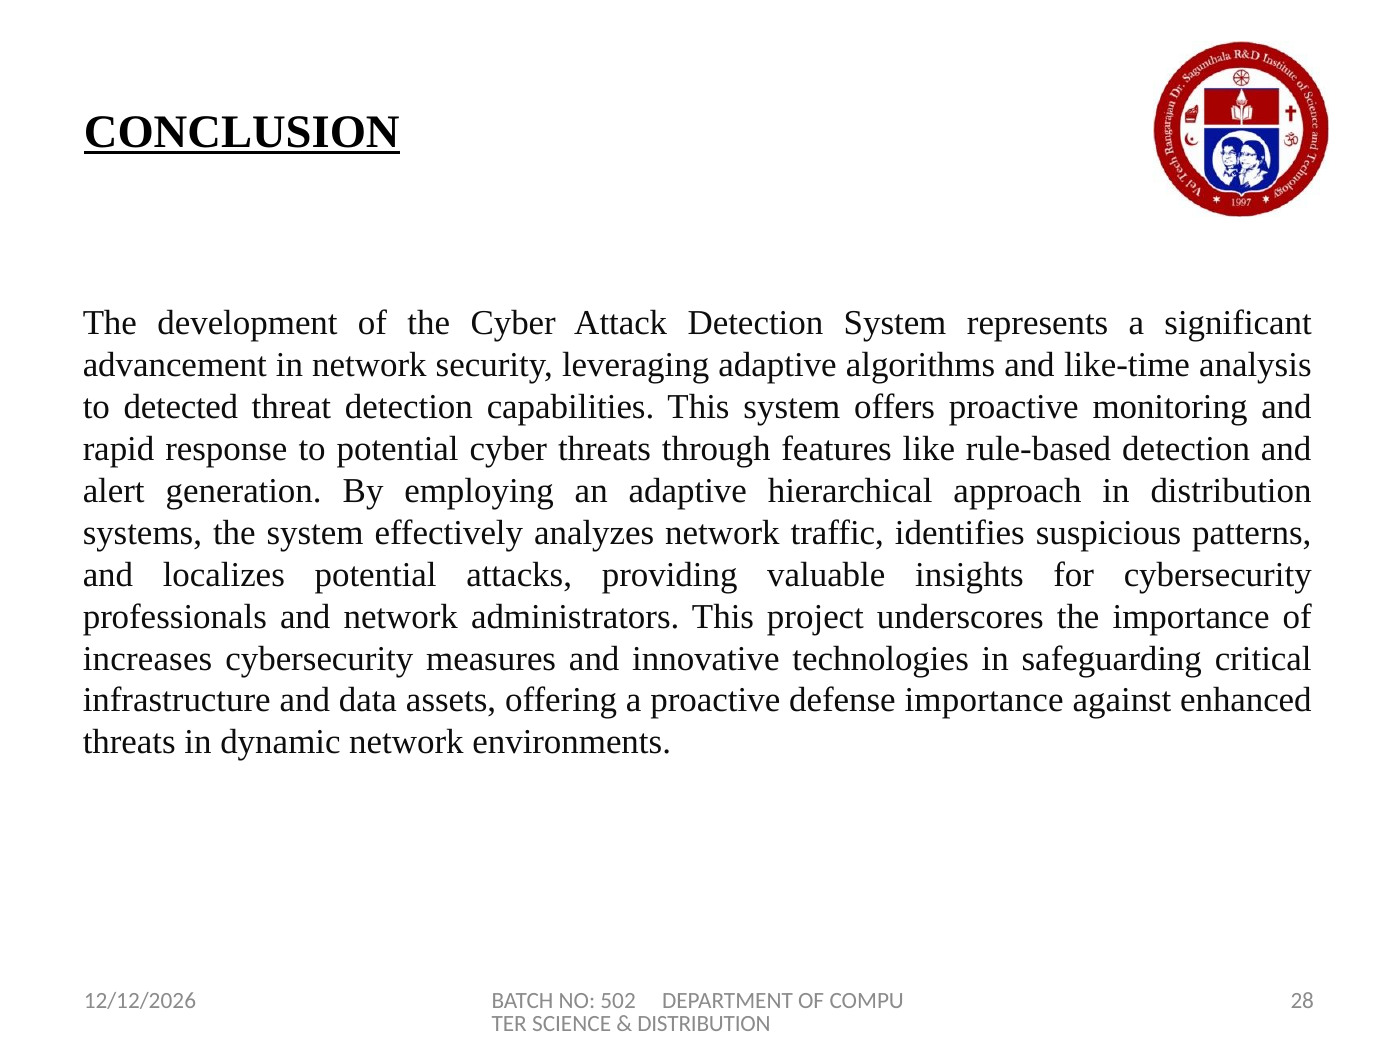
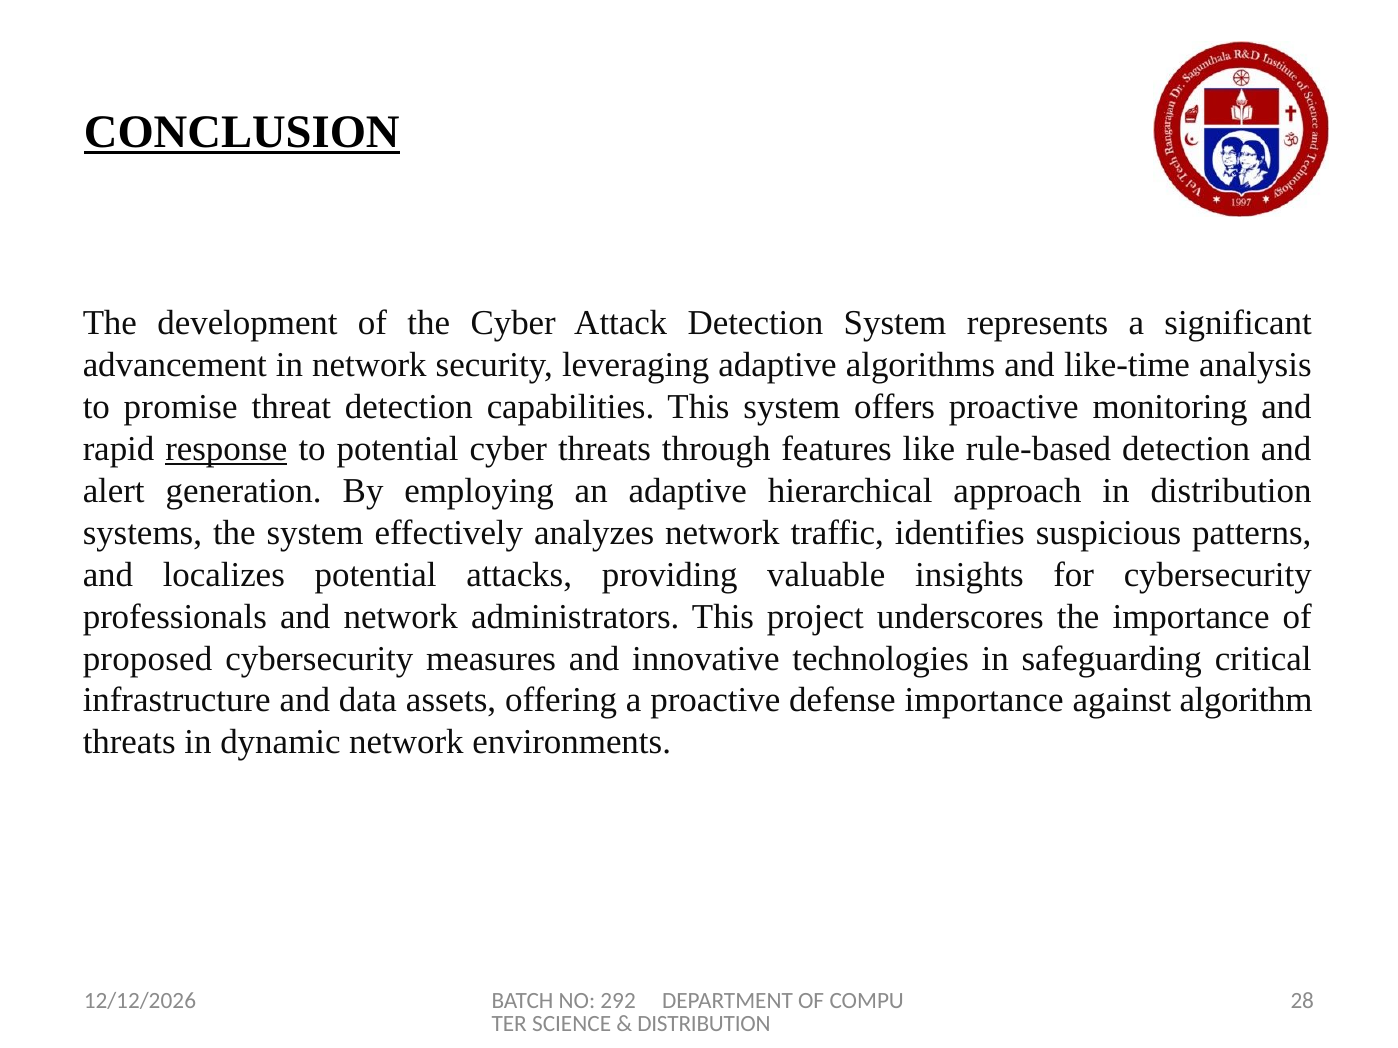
detected: detected -> promise
response underline: none -> present
increases: increases -> proposed
enhanced: enhanced -> algorithm
502: 502 -> 292
